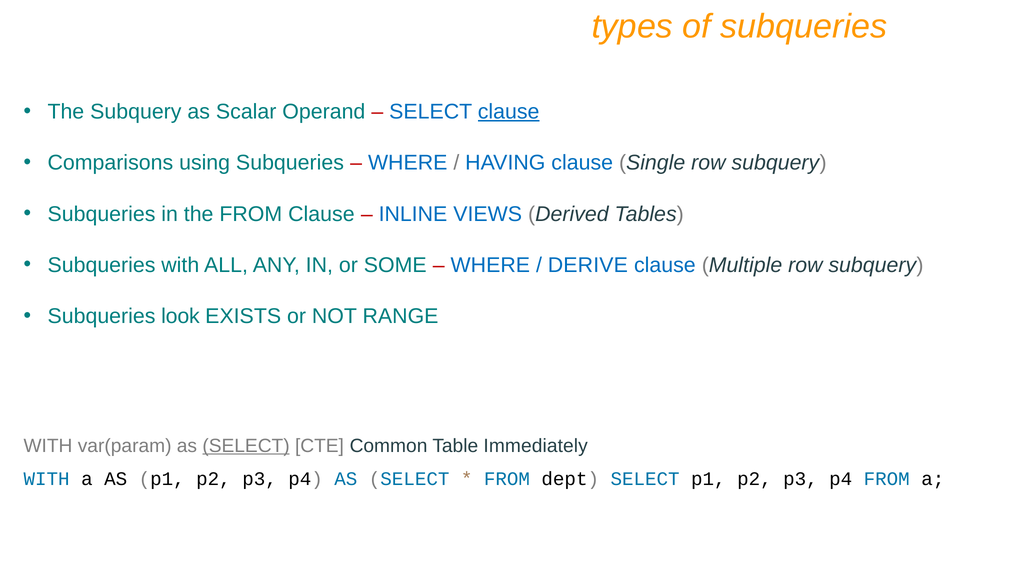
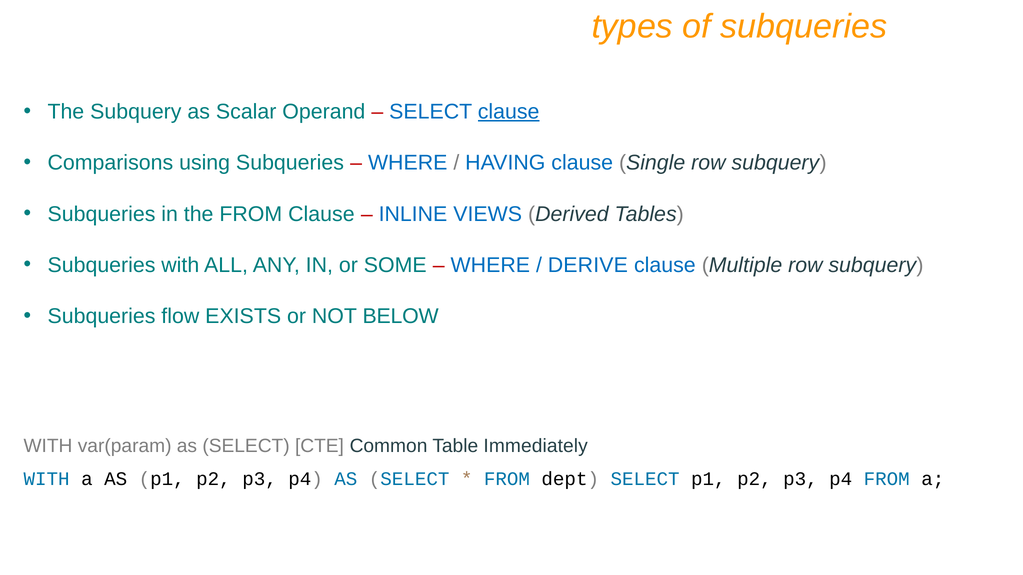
look: look -> flow
RANGE: RANGE -> BELOW
SELECT at (246, 446) underline: present -> none
